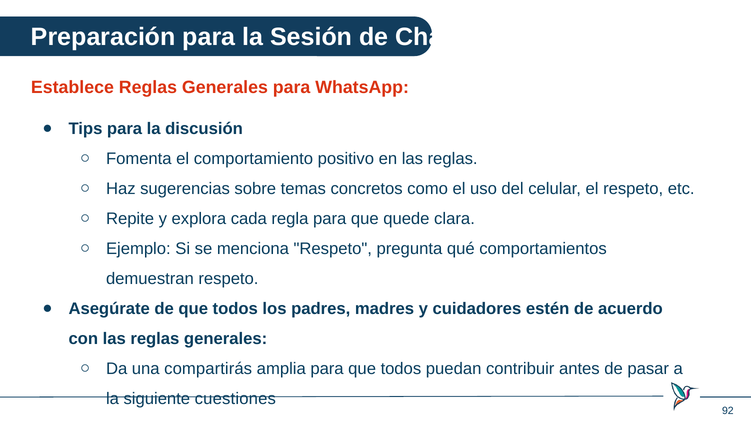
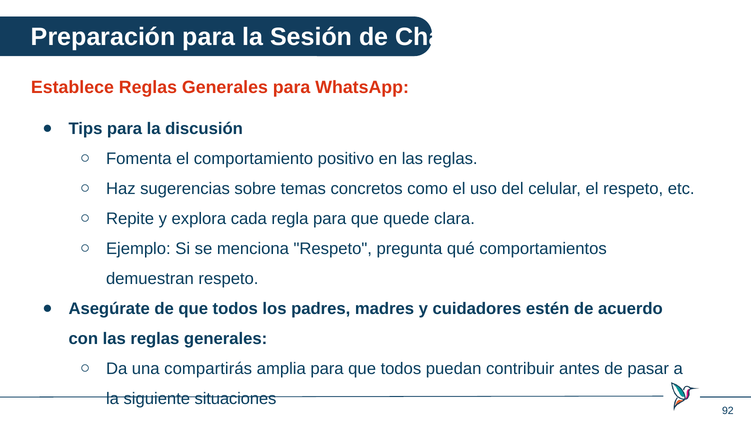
cuestiones: cuestiones -> situaciones
